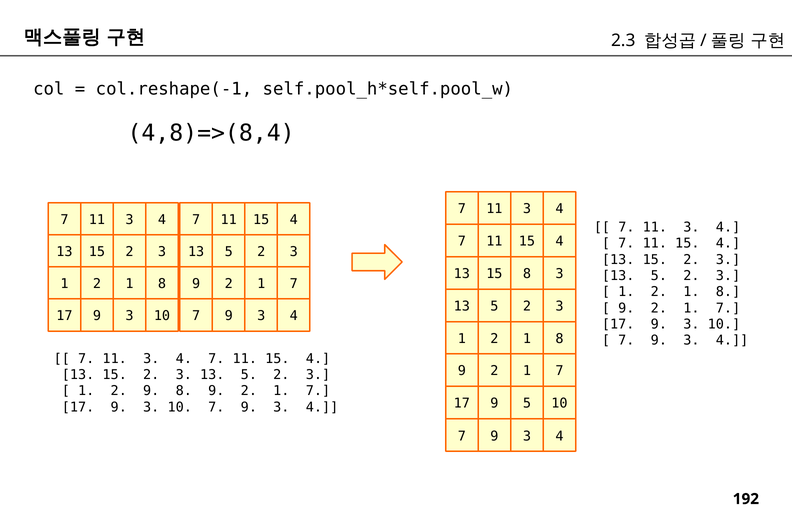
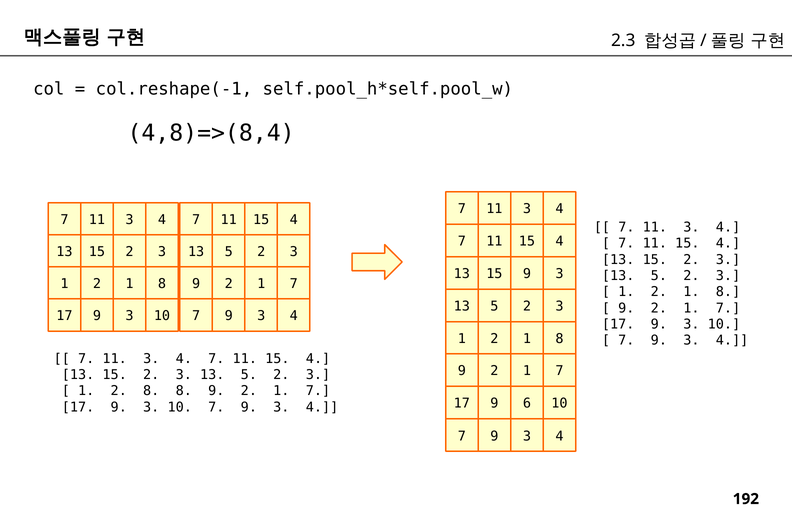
15 8: 8 -> 9
2 9: 9 -> 8
9 5: 5 -> 6
